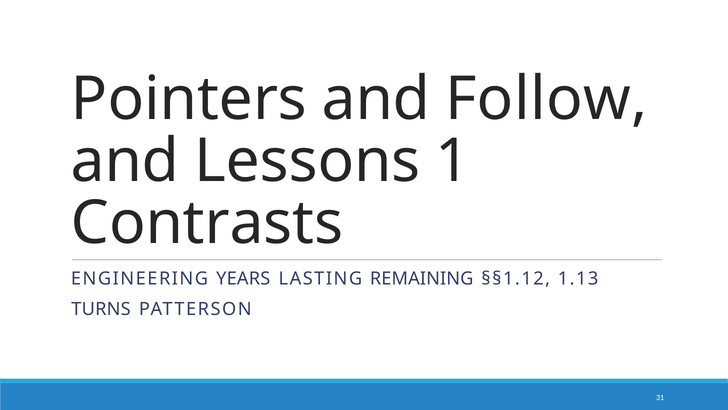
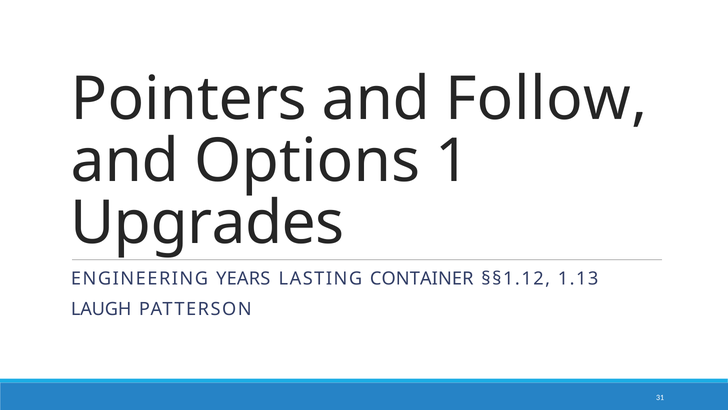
Lessons: Lessons -> Options
Contrasts: Contrasts -> Upgrades
REMAINING: REMAINING -> CONTAINER
TURNS: TURNS -> LAUGH
